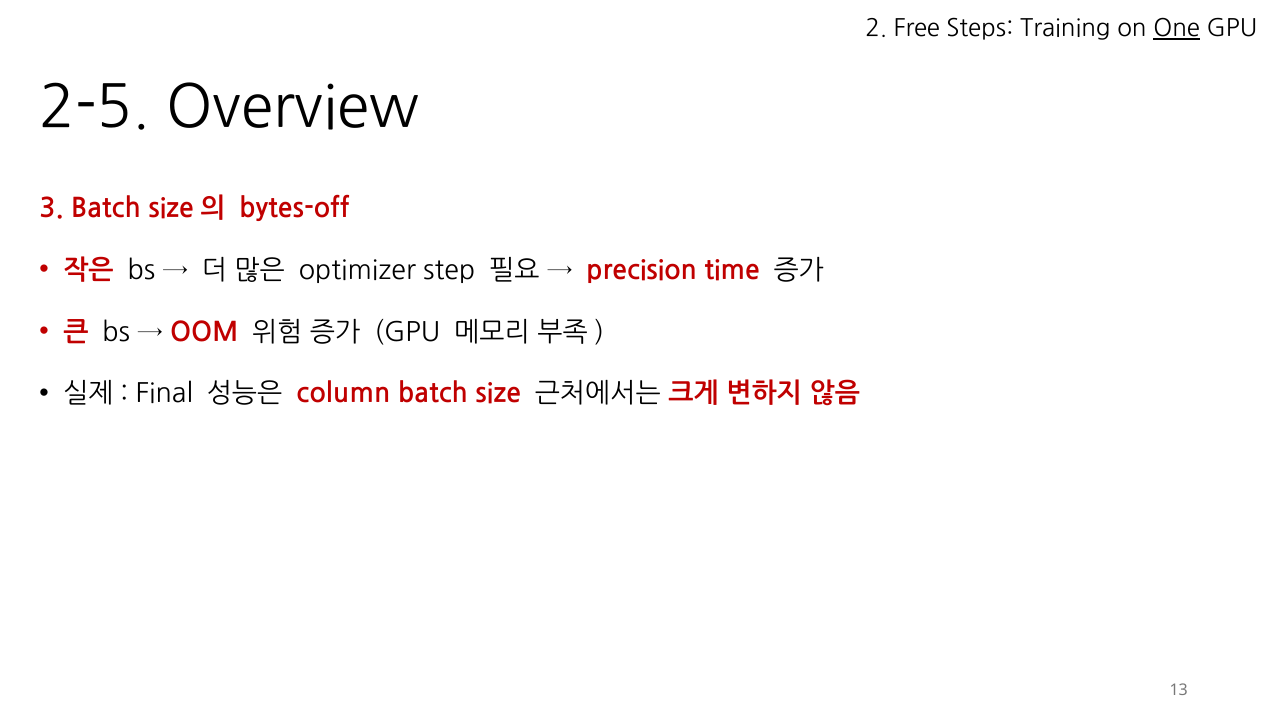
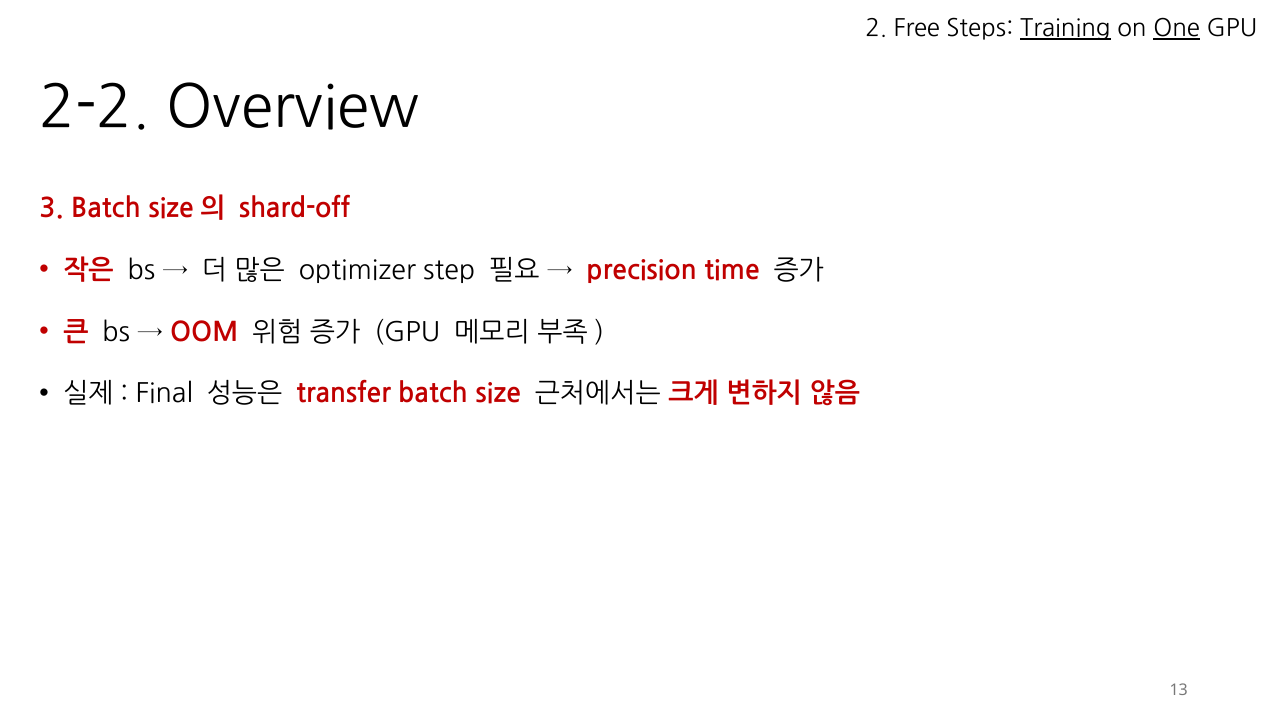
Training underline: none -> present
2-5: 2-5 -> 2-2
bytes-off: bytes-off -> shard-off
column: column -> transfer
